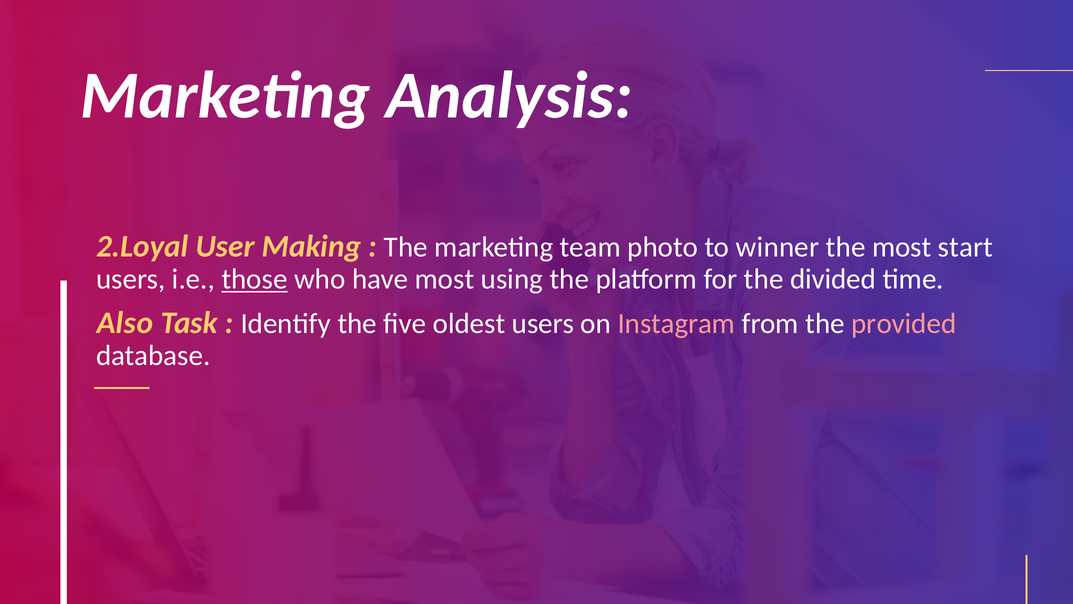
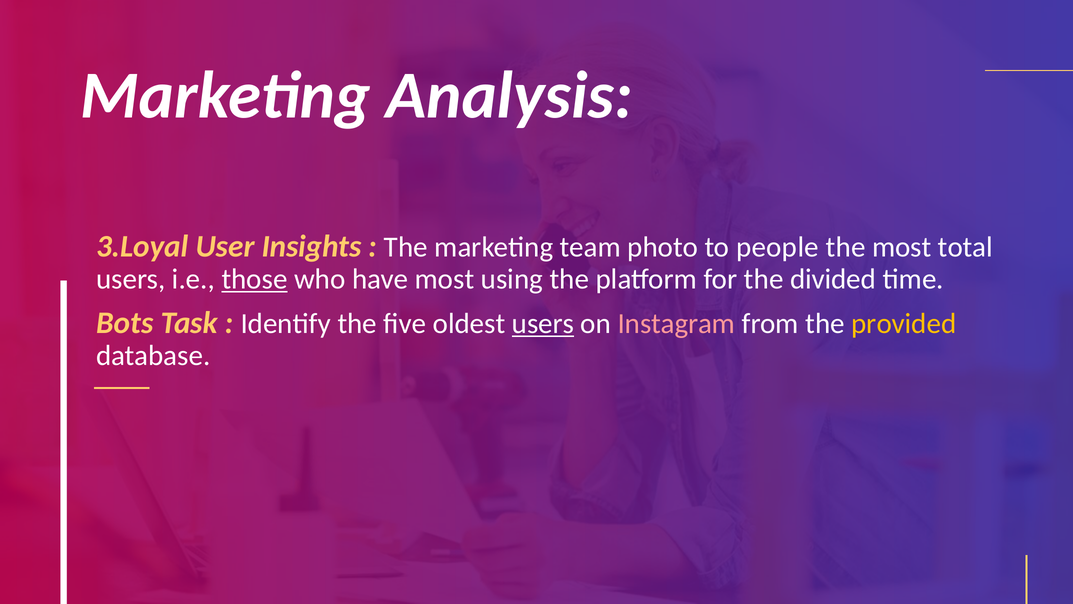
2.Loyal: 2.Loyal -> 3.Loyal
Making: Making -> Insights
winner: winner -> people
start: start -> total
Also: Also -> Bots
users at (543, 323) underline: none -> present
provided colour: pink -> yellow
